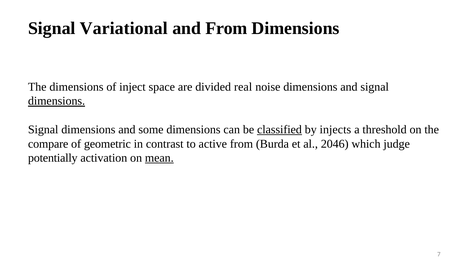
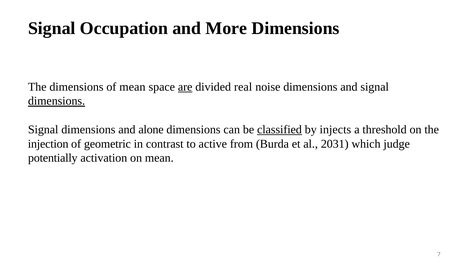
Variational: Variational -> Occupation
and From: From -> More
of inject: inject -> mean
are underline: none -> present
some: some -> alone
compare: compare -> injection
2046: 2046 -> 2031
mean at (159, 158) underline: present -> none
